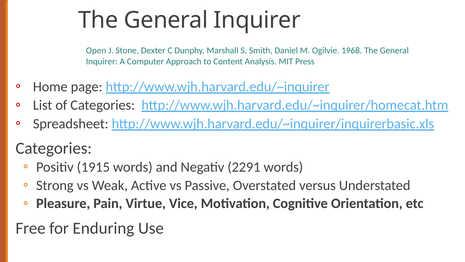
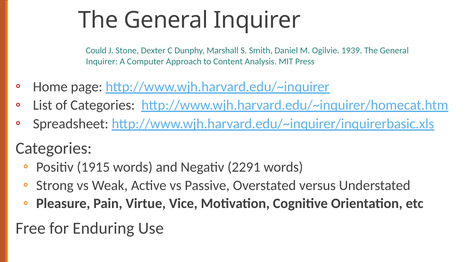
Open: Open -> Could
1968: 1968 -> 1939
